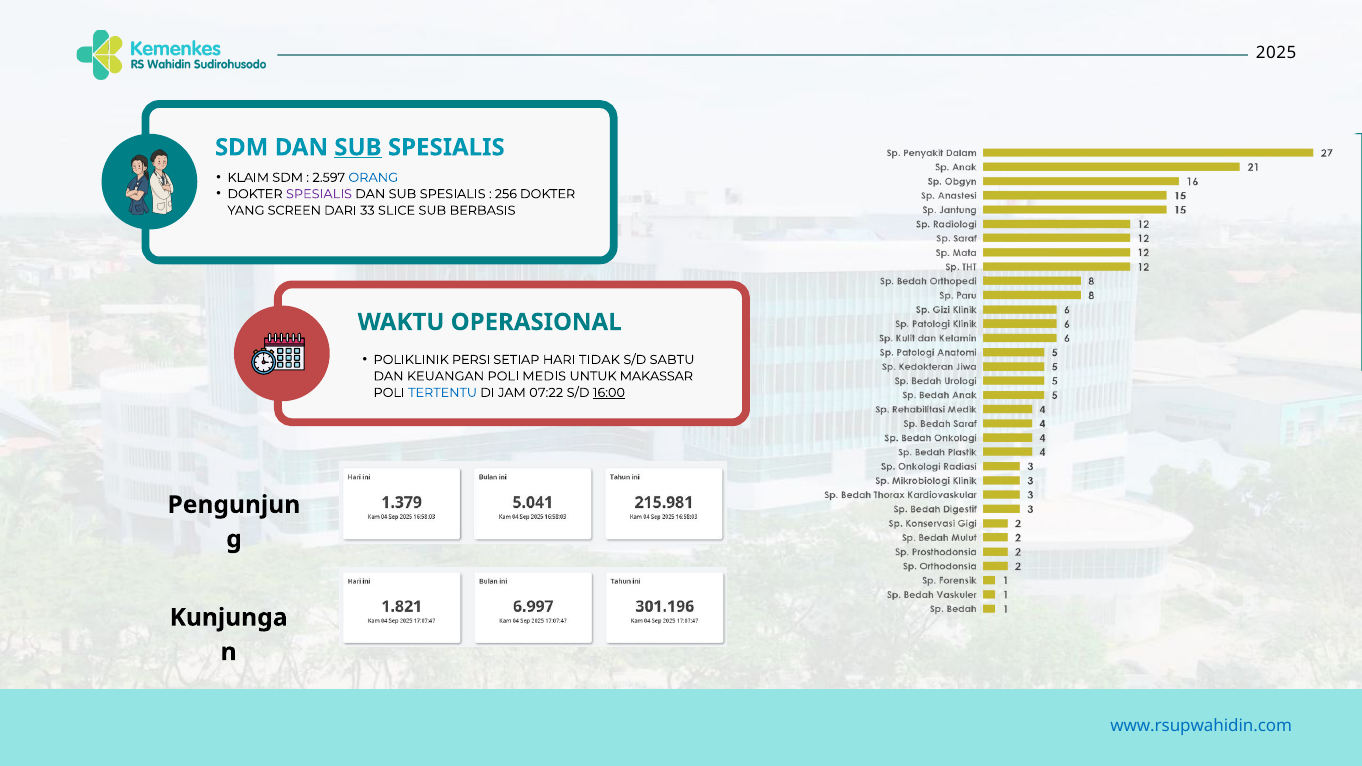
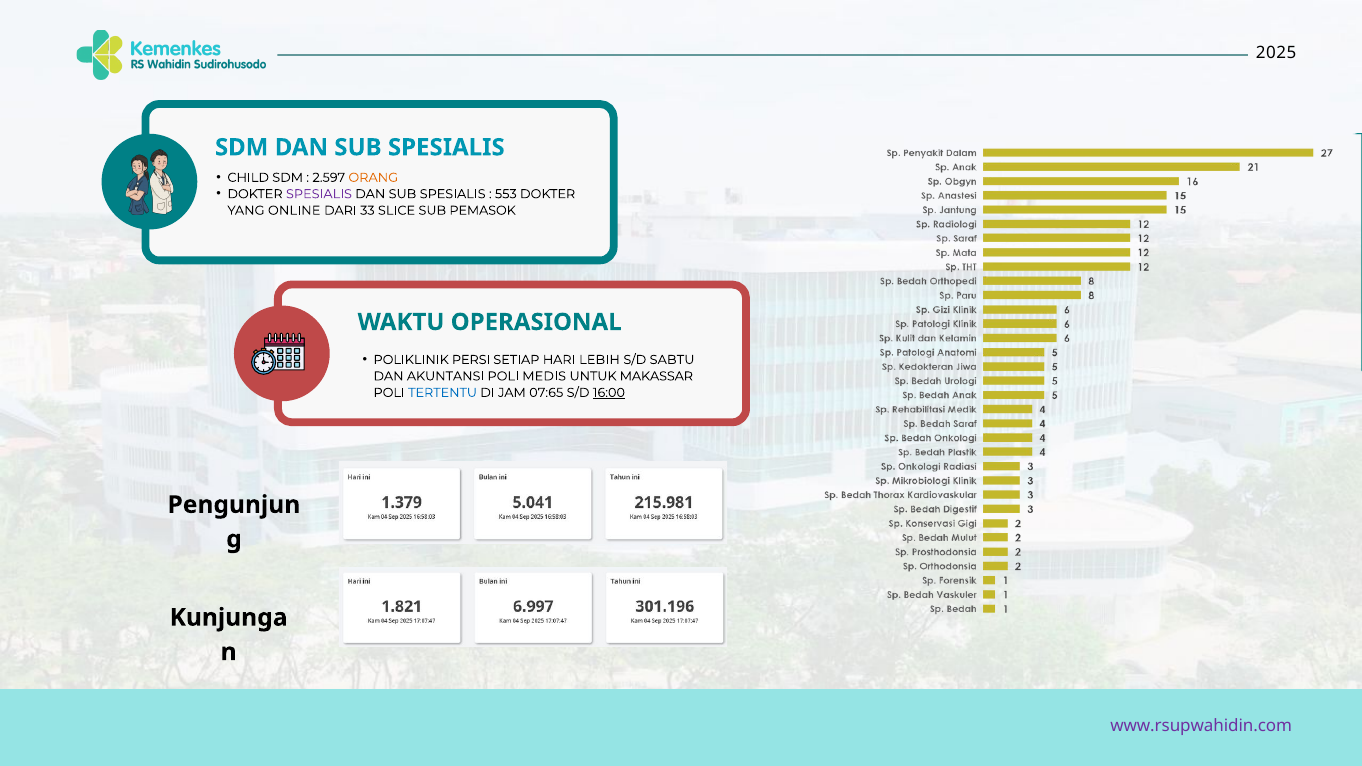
SUB at (358, 147) underline: present -> none
KLAIM: KLAIM -> CHILD
ORANG colour: blue -> orange
256: 256 -> 553
SCREEN: SCREEN -> ONLINE
BERBASIS: BERBASIS -> PEMASOK
TIDAK: TIDAK -> LEBIH
KEUANGAN: KEUANGAN -> AKUNTANSI
07:22: 07:22 -> 07:65
www.rsupwahidin.com colour: blue -> purple
